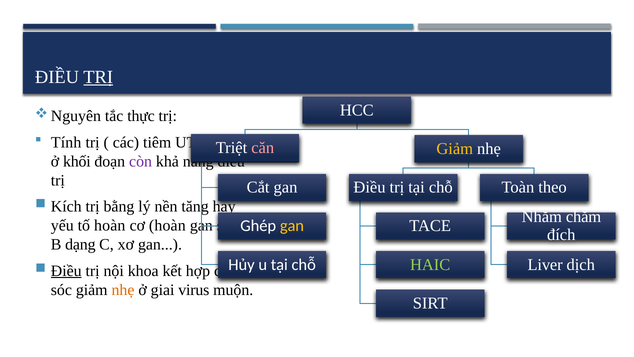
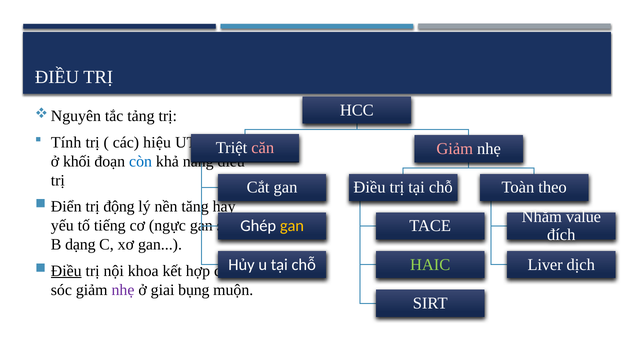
TRỊ at (98, 77) underline: present -> none
thực: thực -> tảng
tiêm: tiêm -> hiệu
Giảm at (455, 149) colour: yellow -> pink
còn colour: purple -> blue
Kích: Kích -> Điển
bằng: bằng -> động
Nhắm chăm: chăm -> value
tố hoàn: hoàn -> tiếng
cơ hoàn: hoàn -> ngực
nhẹ at (123, 290) colour: orange -> purple
virus: virus -> bụng
